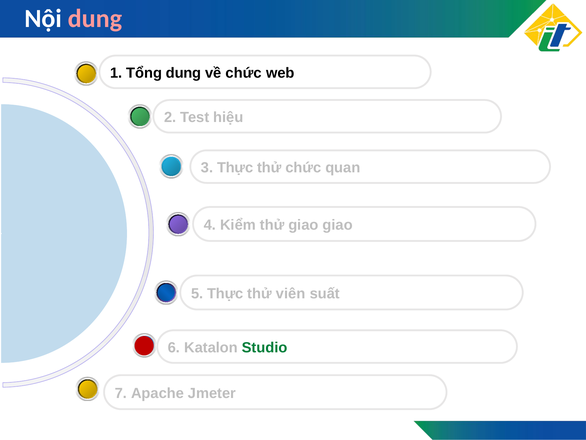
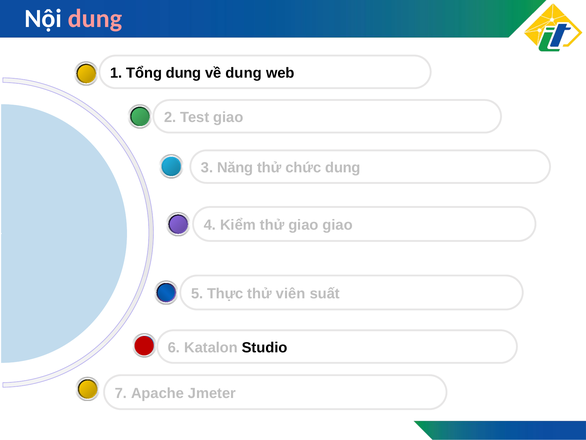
về chức: chức -> dung
Test hiệu: hiệu -> giao
3 Thực: Thực -> Năng
chức quan: quan -> dung
Studio colour: green -> black
